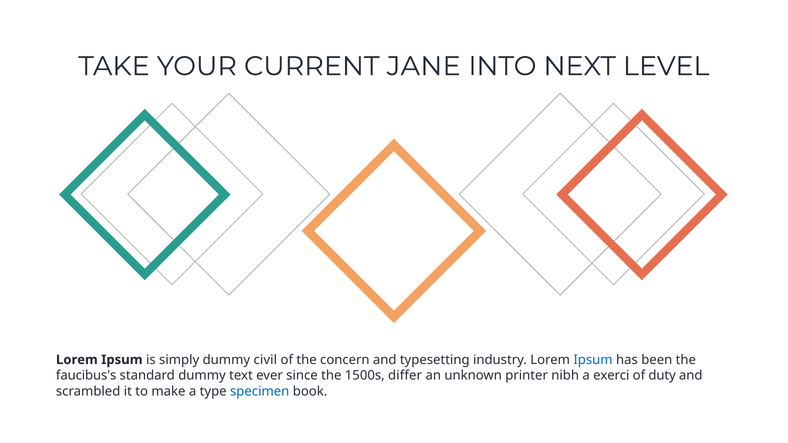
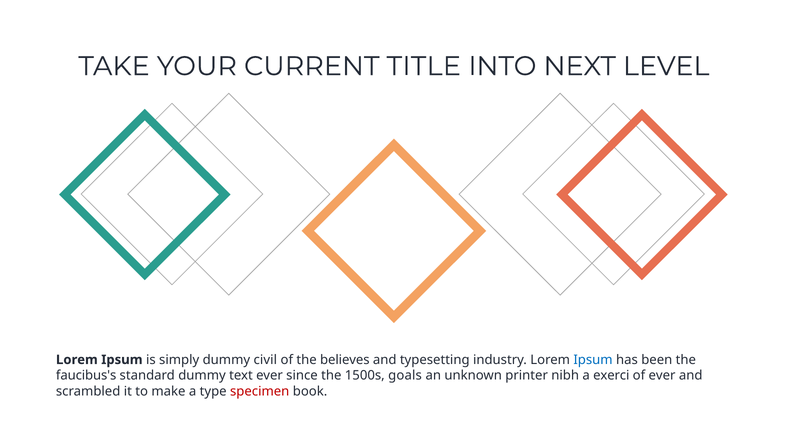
JANE: JANE -> TITLE
concern: concern -> believes
differ: differ -> goals
of duty: duty -> ever
specimen colour: blue -> red
